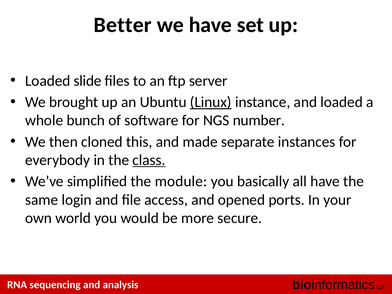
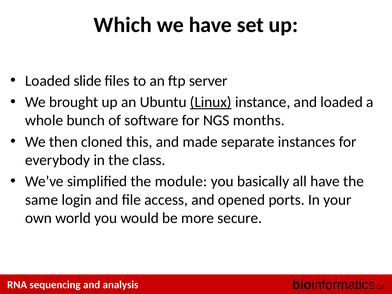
Better: Better -> Which
number: number -> months
class underline: present -> none
